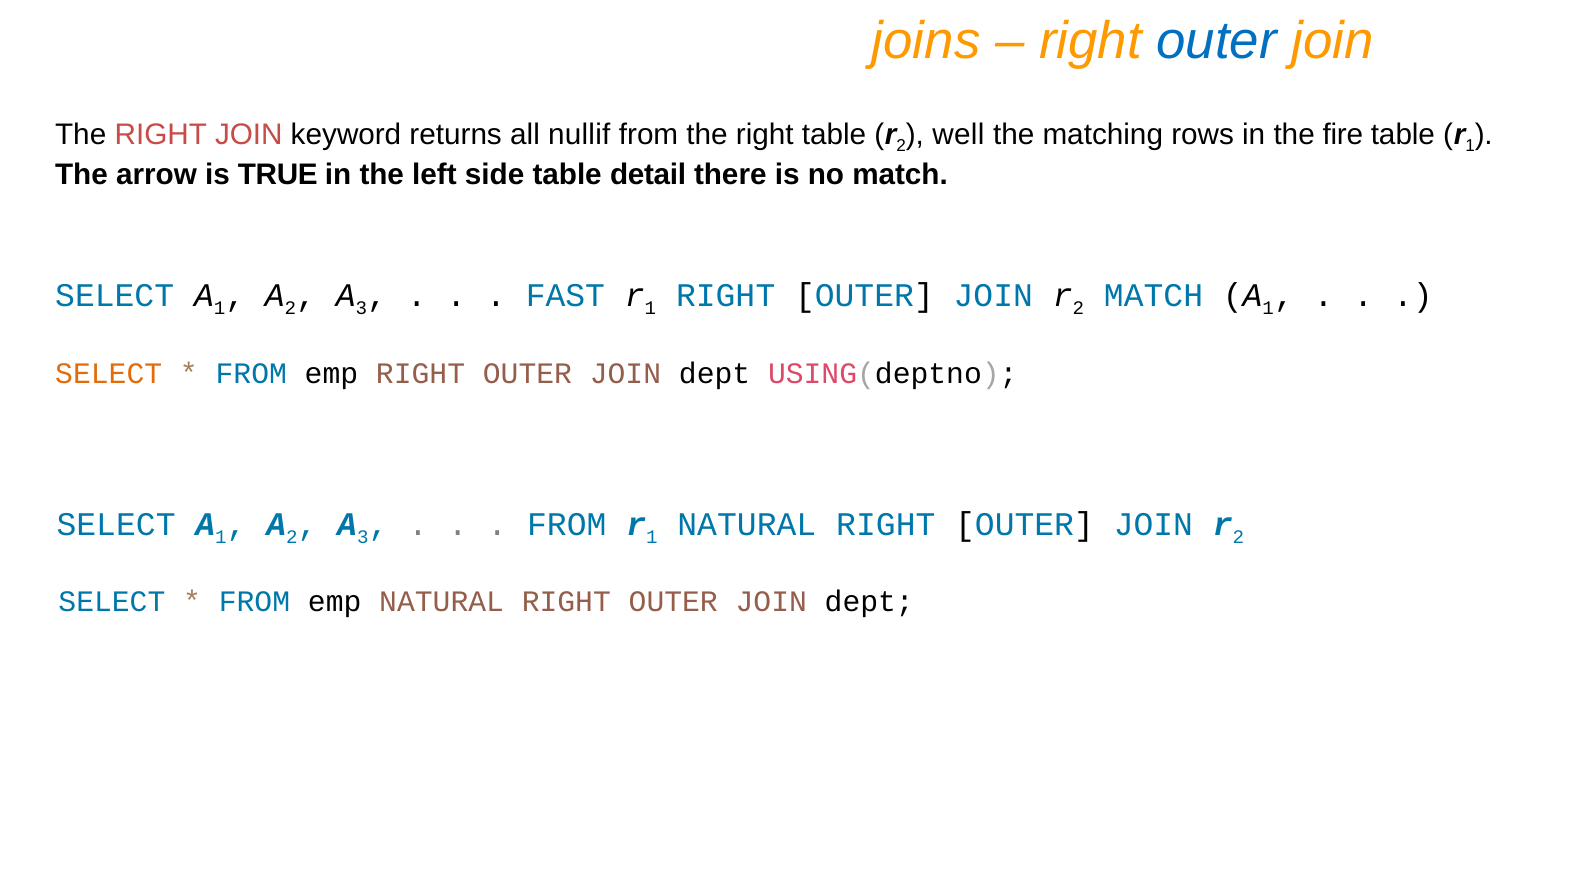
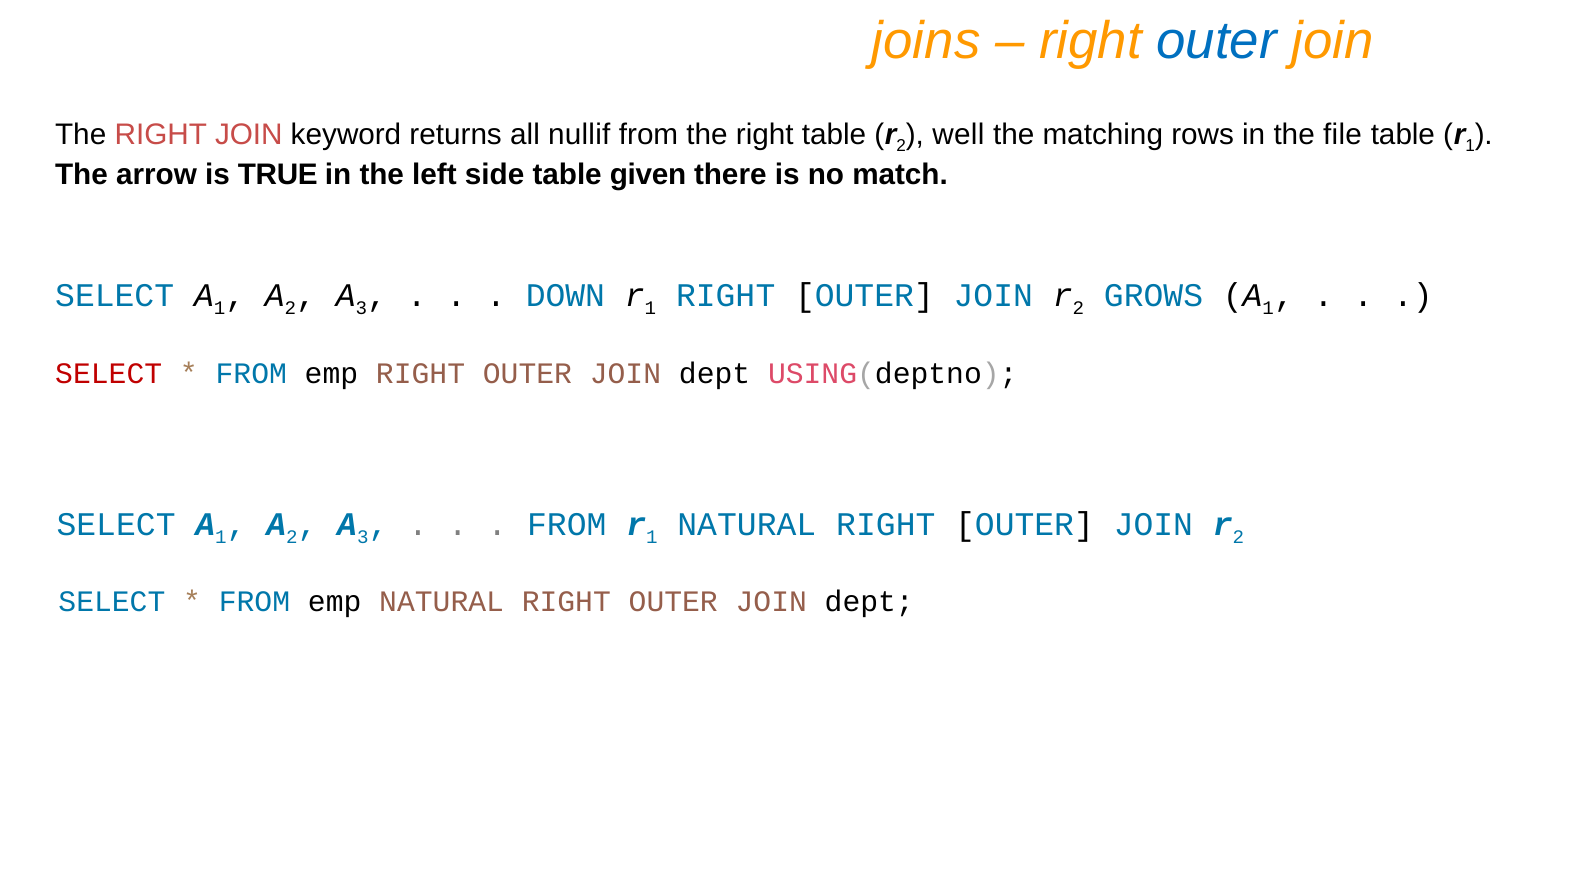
fire: fire -> file
detail: detail -> given
FAST: FAST -> DOWN
MATCH at (1154, 295): MATCH -> GROWS
SELECT at (109, 374) colour: orange -> red
